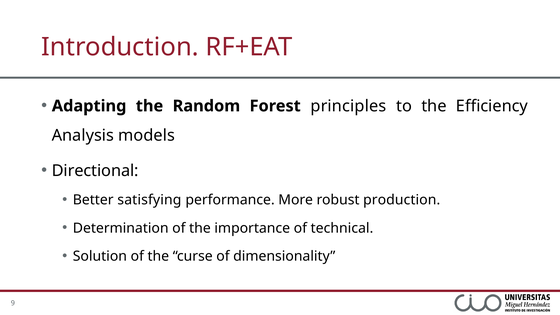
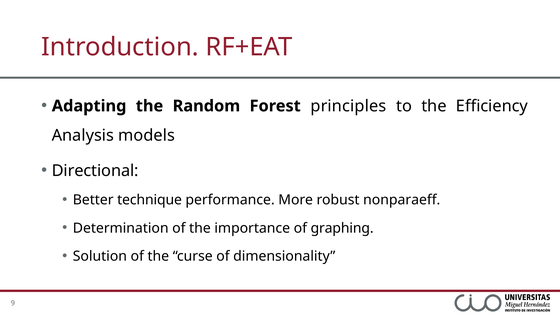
satisfying: satisfying -> technique
production: production -> nonparaeff
technical: technical -> graphing
